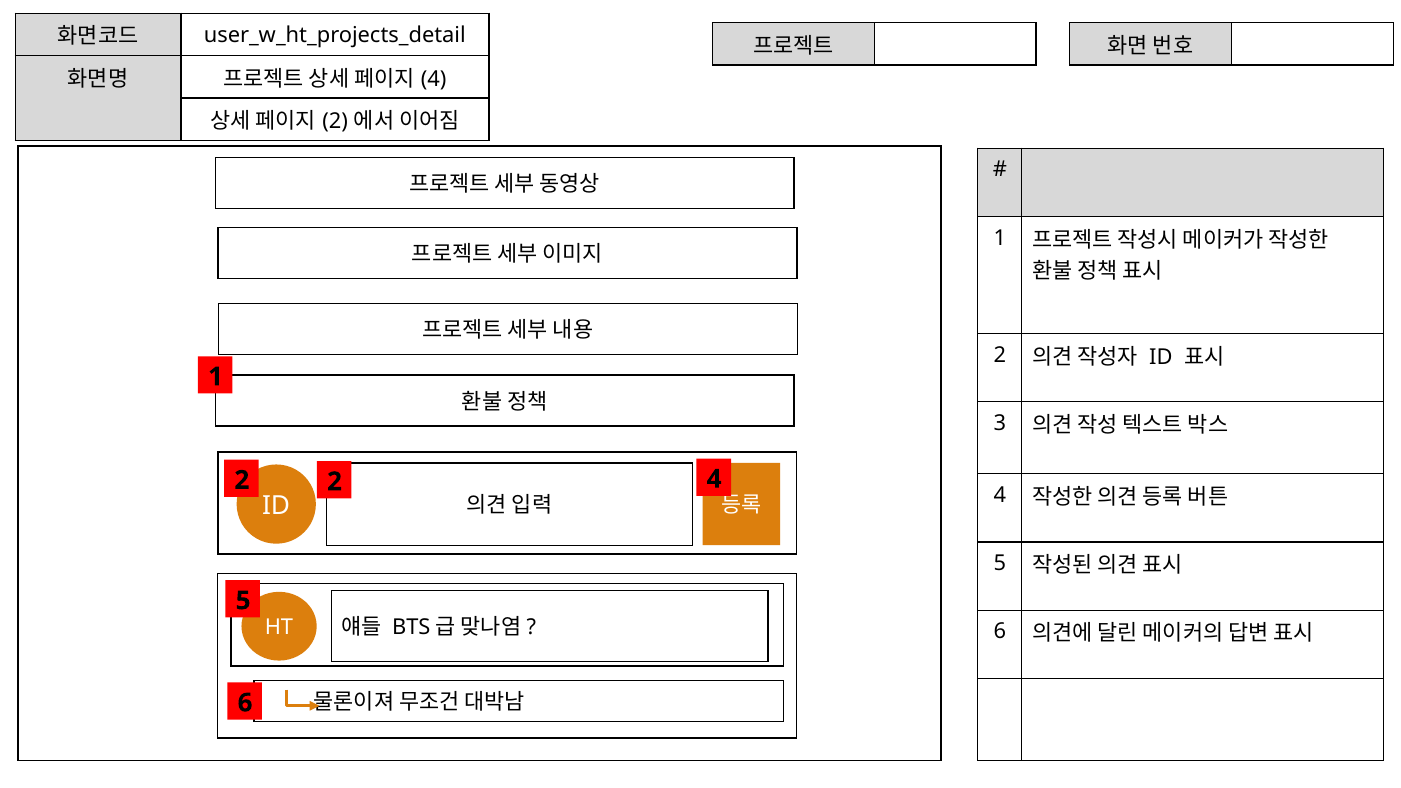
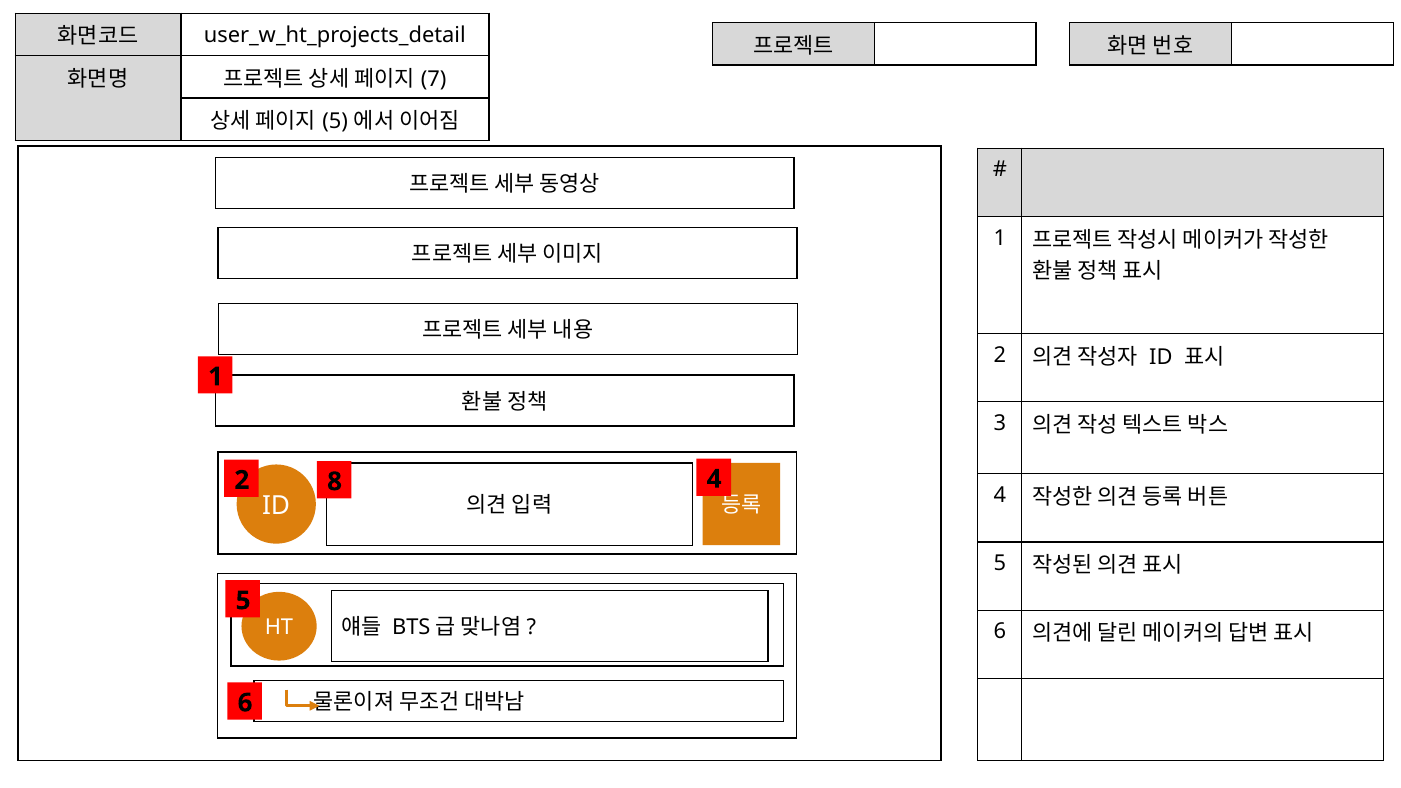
4 at (434, 79): 4 -> 7
2 at (335, 121): 2 -> 5
2 2: 2 -> 8
